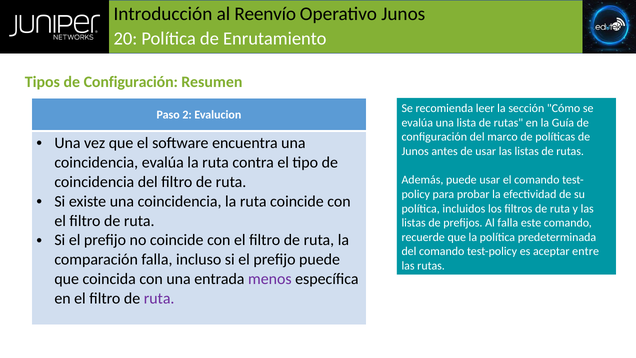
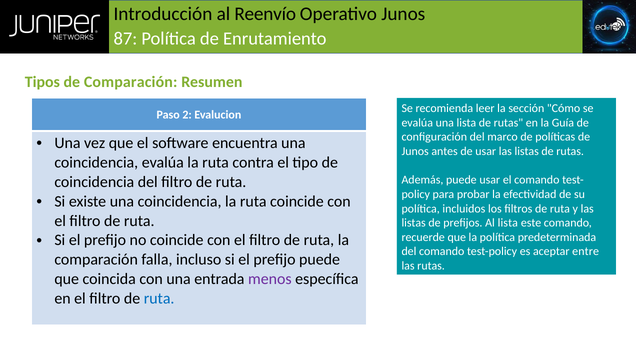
20: 20 -> 87
Tipos de Configuración: Configuración -> Comparación
Al falla: falla -> lista
ruta at (159, 298) colour: purple -> blue
